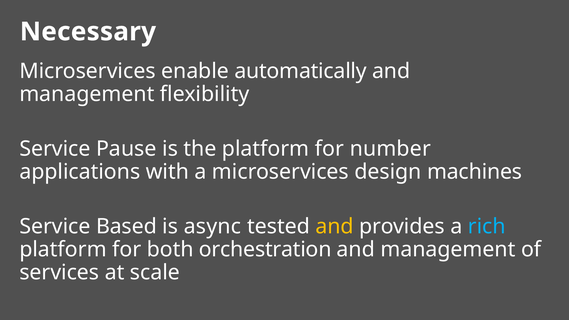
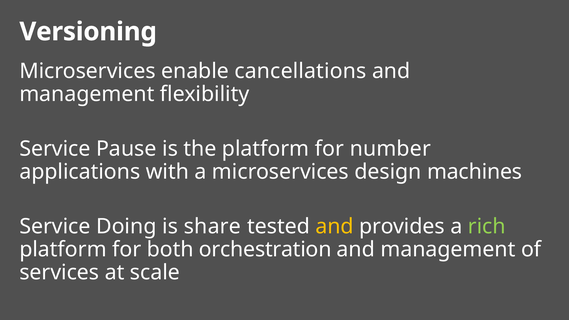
Necessary: Necessary -> Versioning
automatically: automatically -> cancellations
Based: Based -> Doing
async: async -> share
rich colour: light blue -> light green
